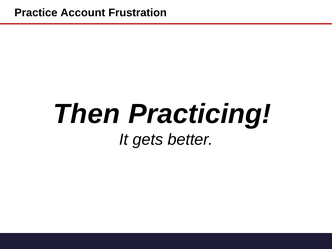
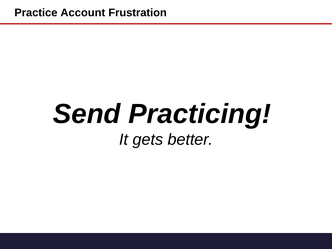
Then: Then -> Send
